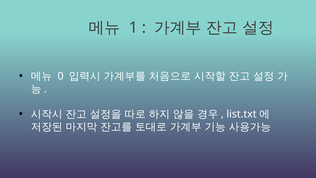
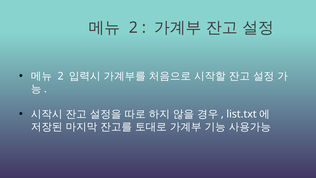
1 at (133, 28): 1 -> 2
0 at (61, 76): 0 -> 2
